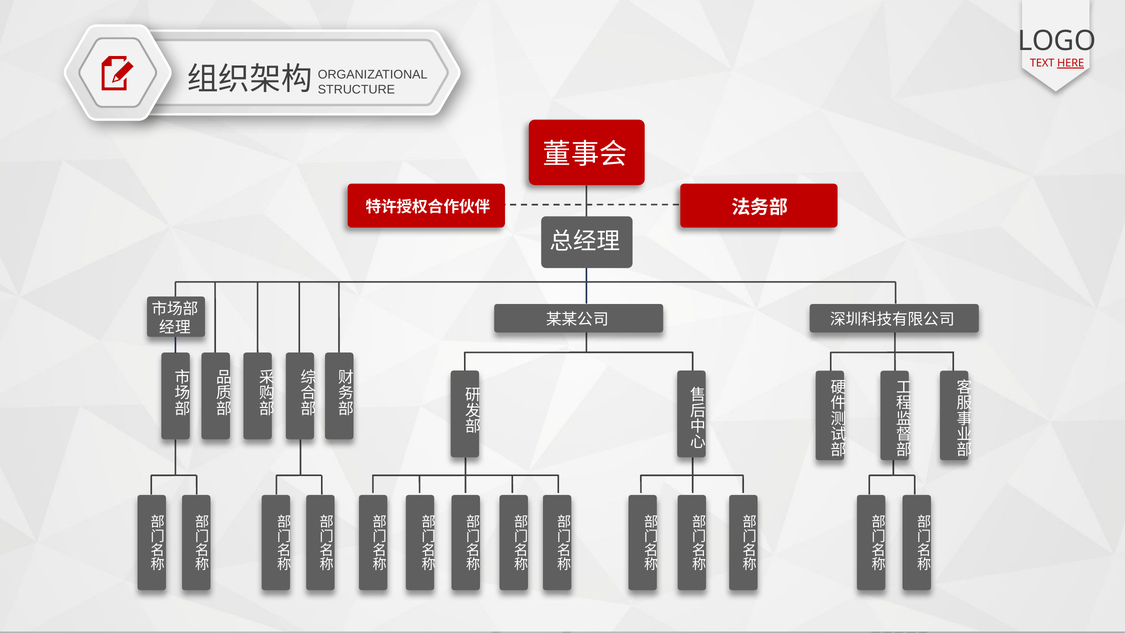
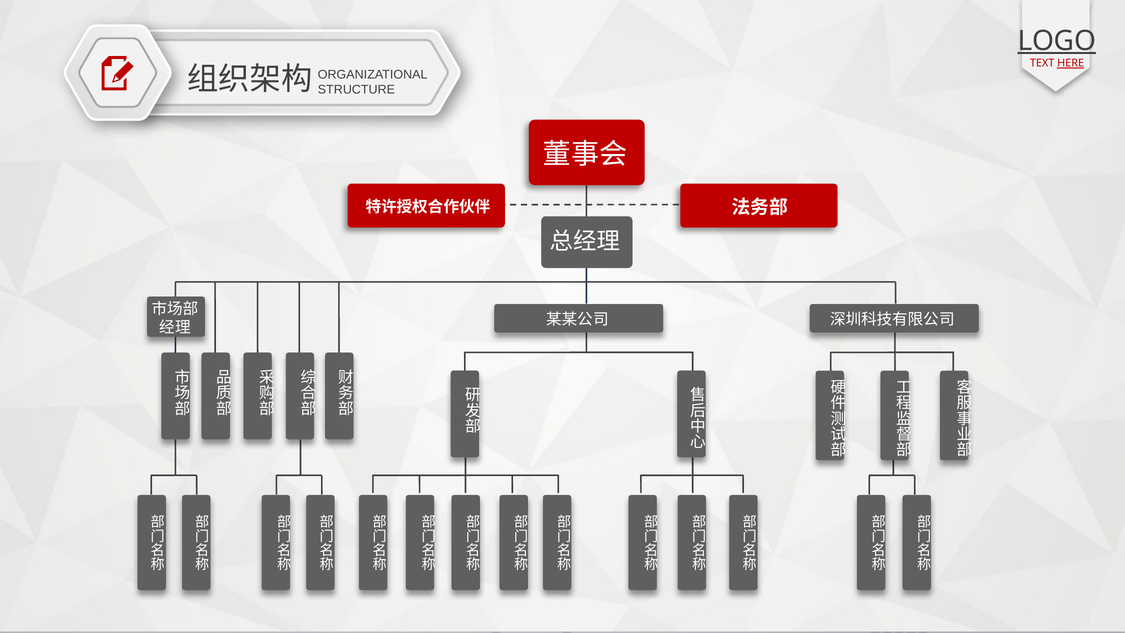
LOGO underline: none -> present
